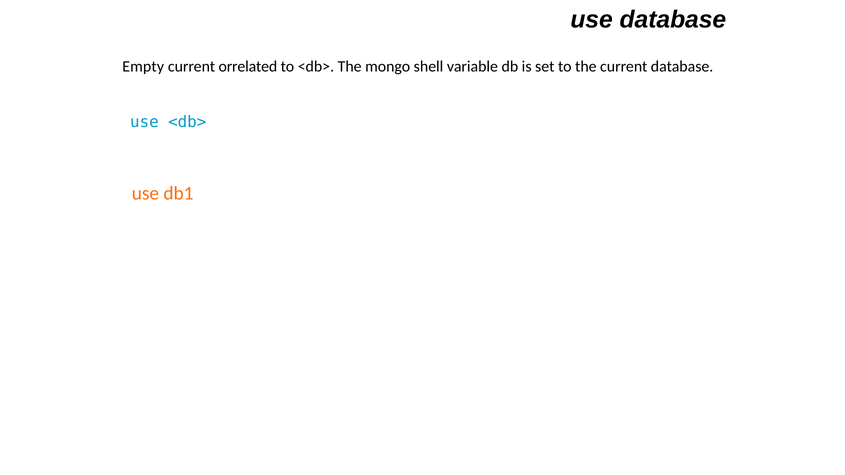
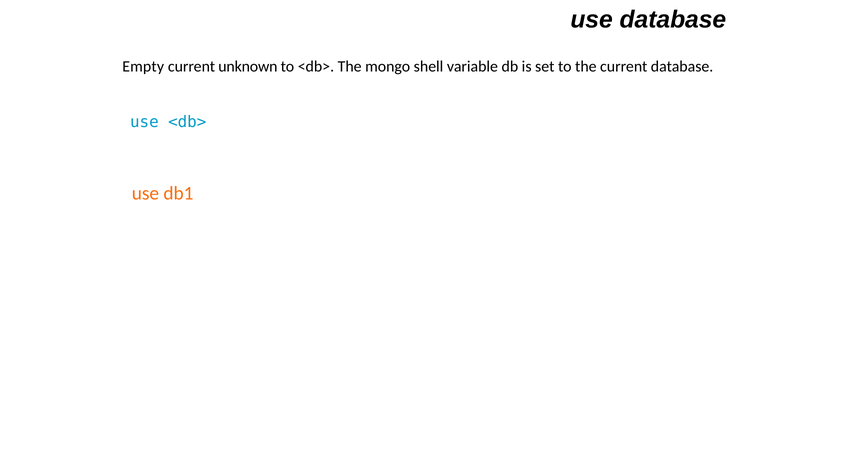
orrelated: orrelated -> unknown
